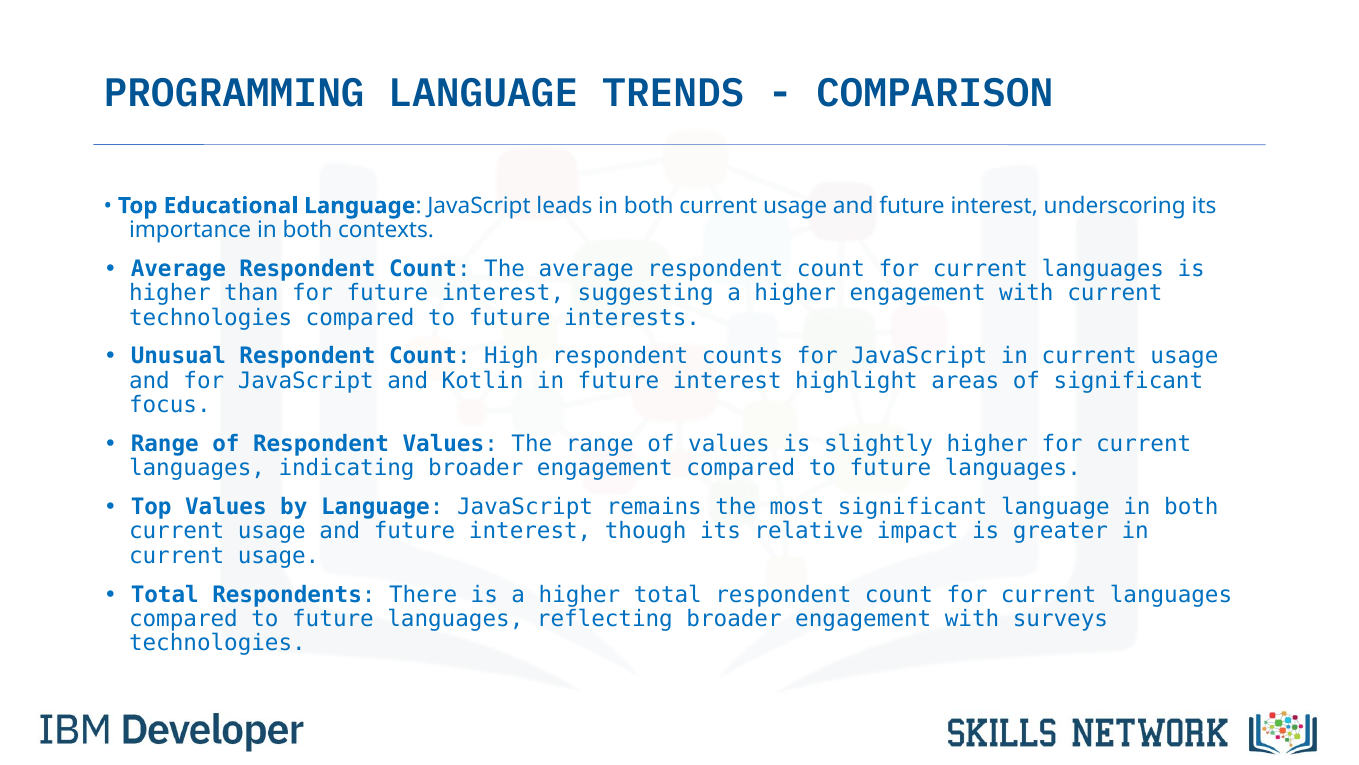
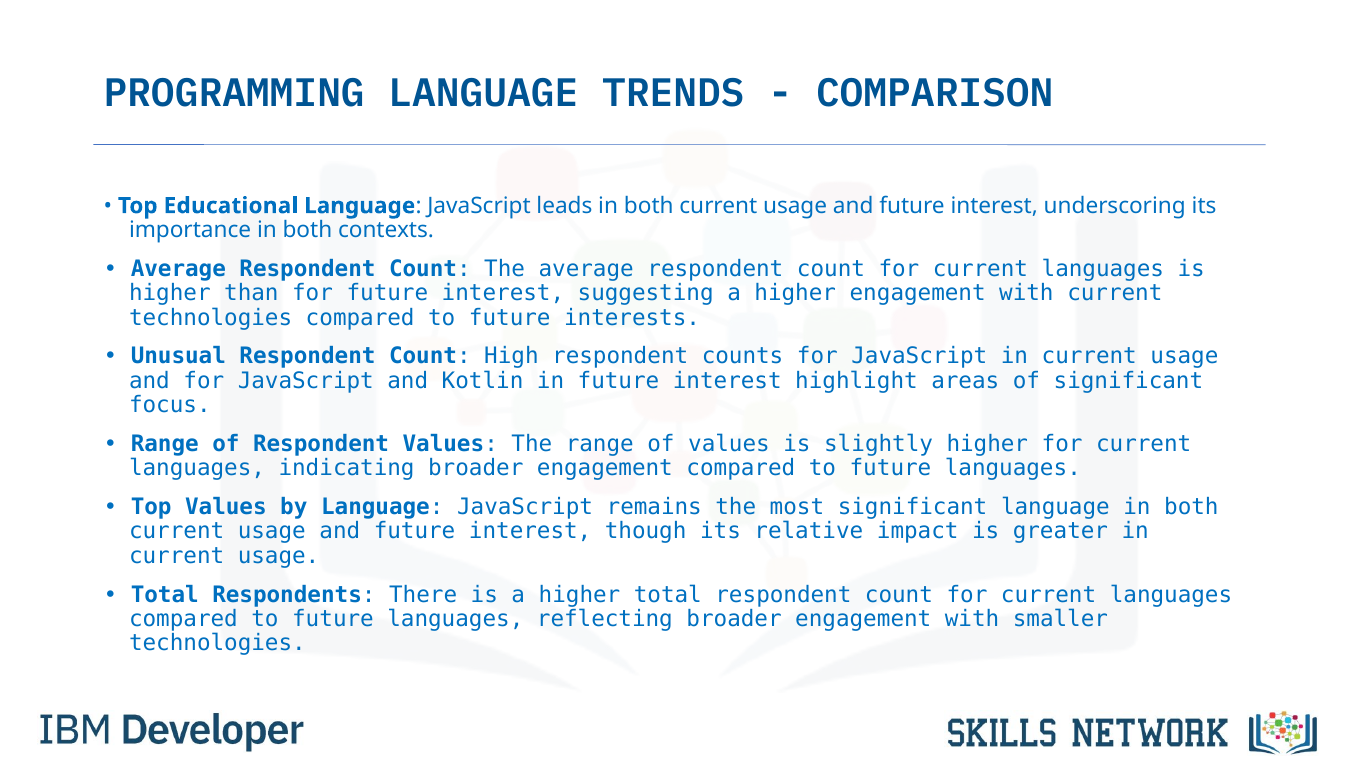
surveys: surveys -> smaller
